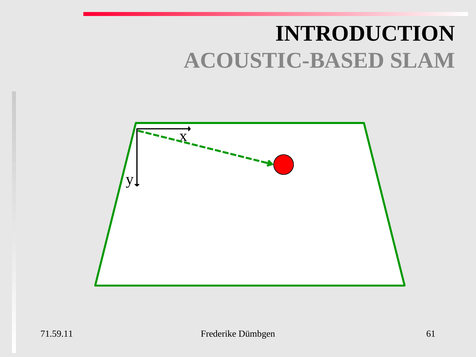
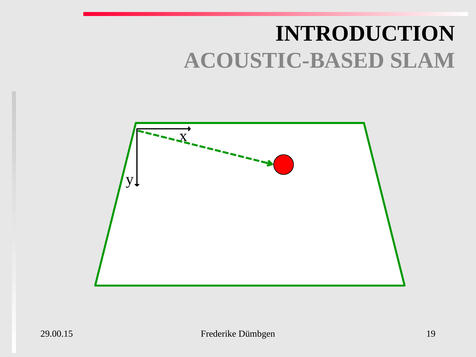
71.59.11: 71.59.11 -> 29.00.15
61: 61 -> 19
